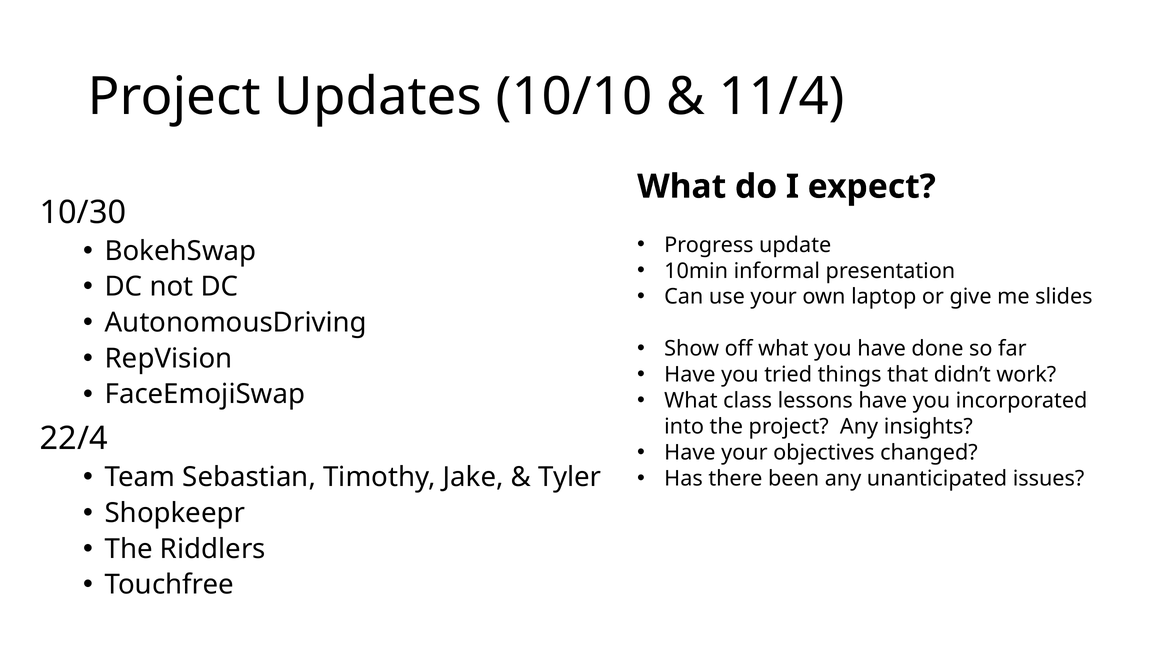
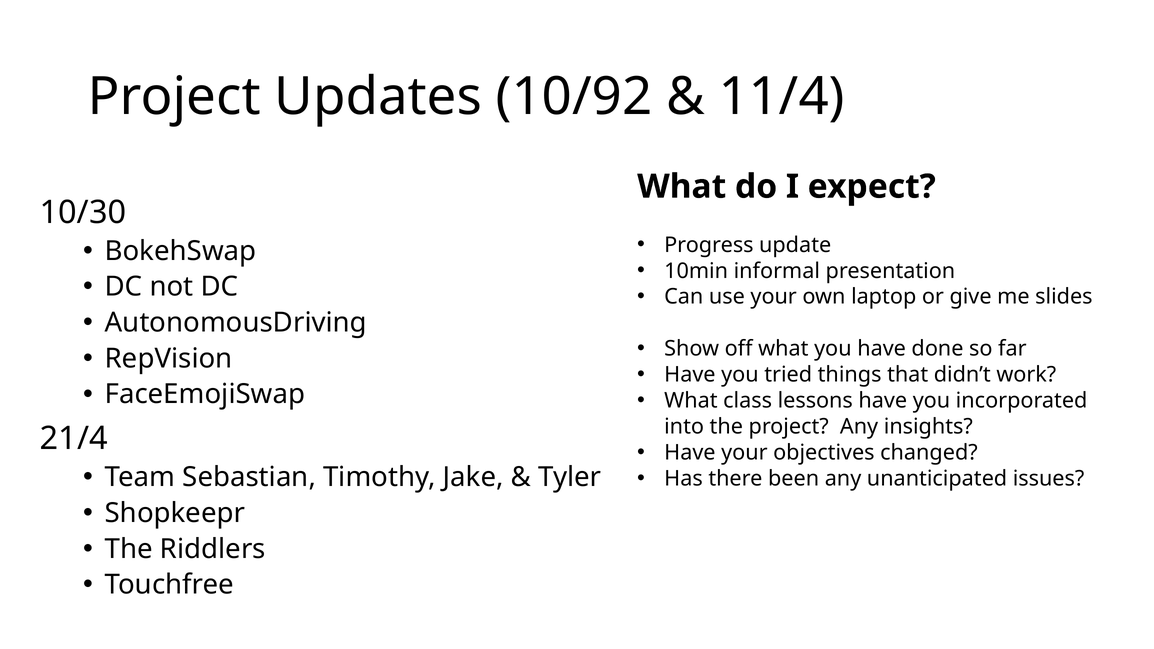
10/10: 10/10 -> 10/92
22/4: 22/4 -> 21/4
